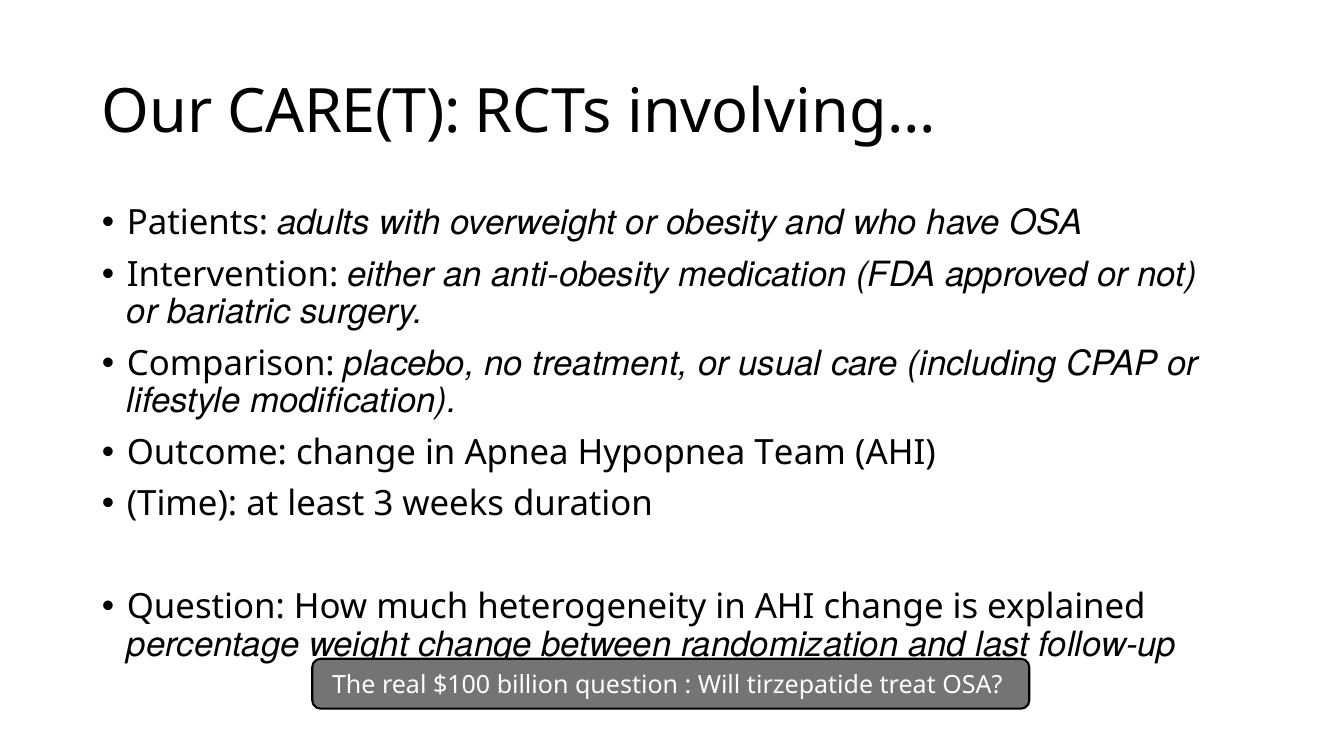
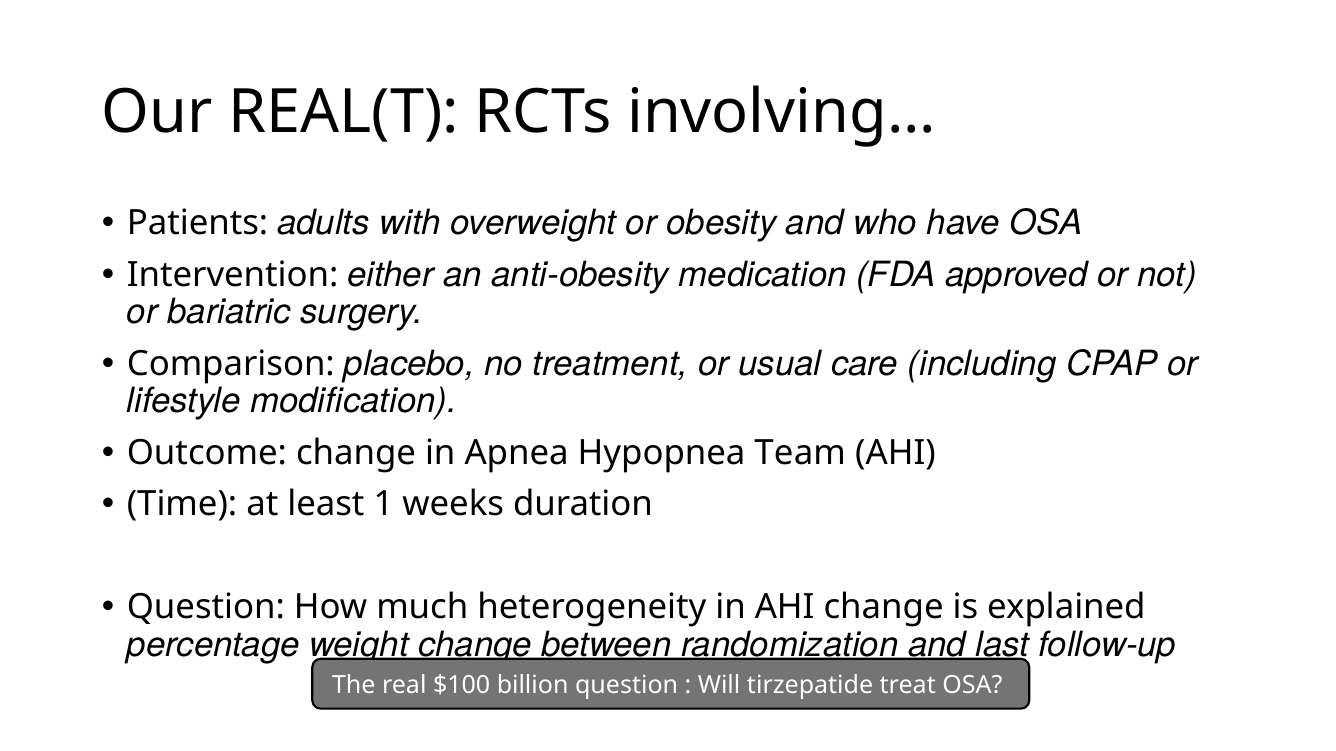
CARE(T: CARE(T -> REAL(T
3: 3 -> 1
